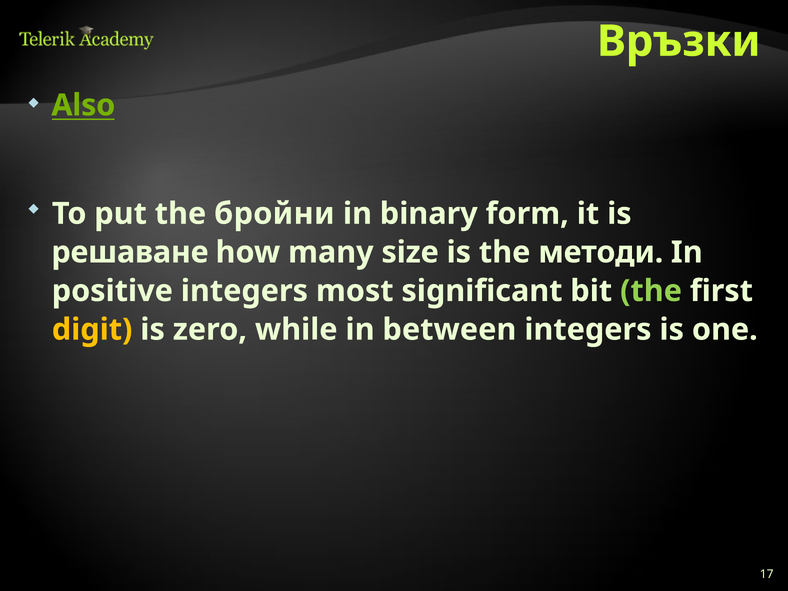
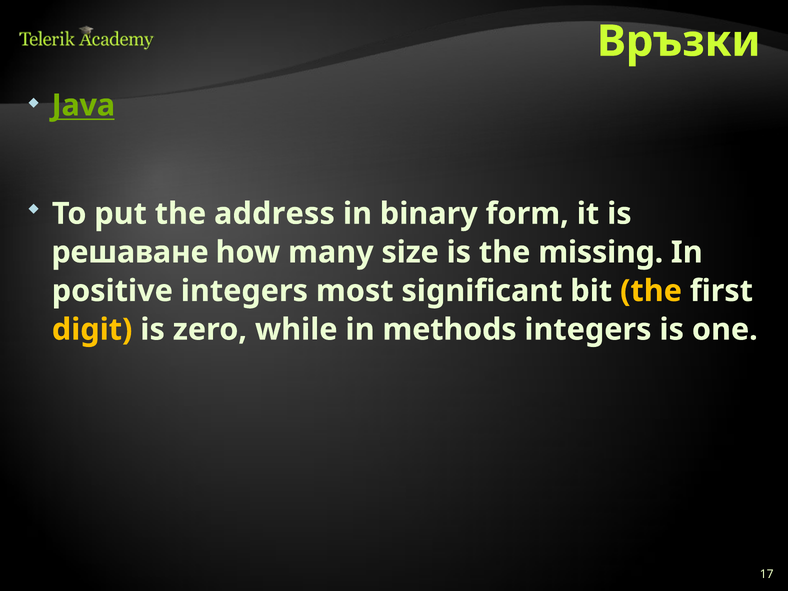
Also: Also -> Java
бройни: бройни -> address
методи: методи -> missing
the at (651, 291) colour: light green -> yellow
between: between -> methods
